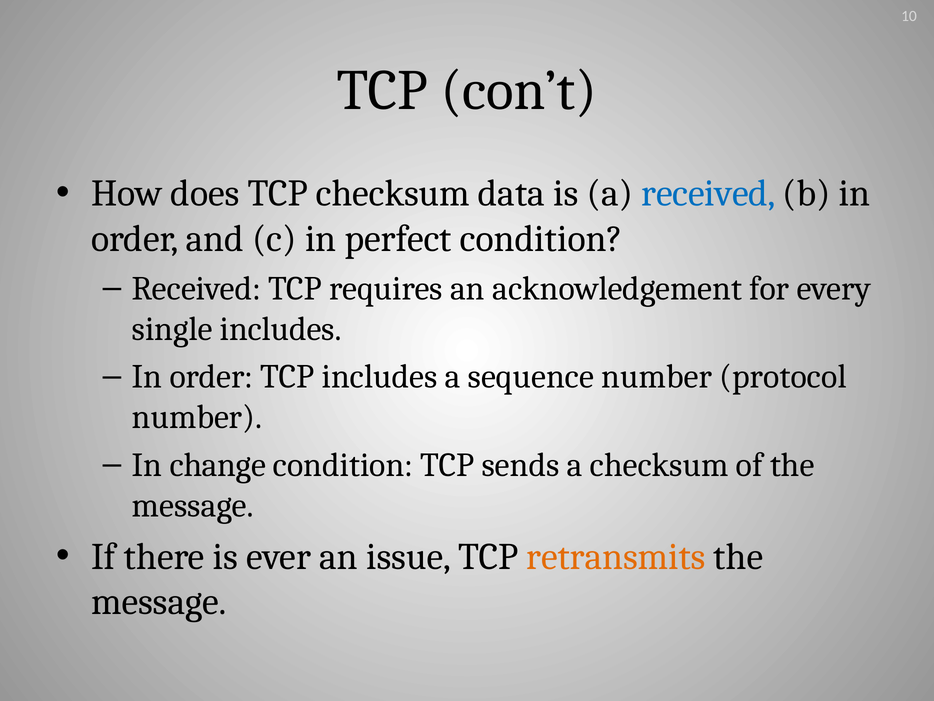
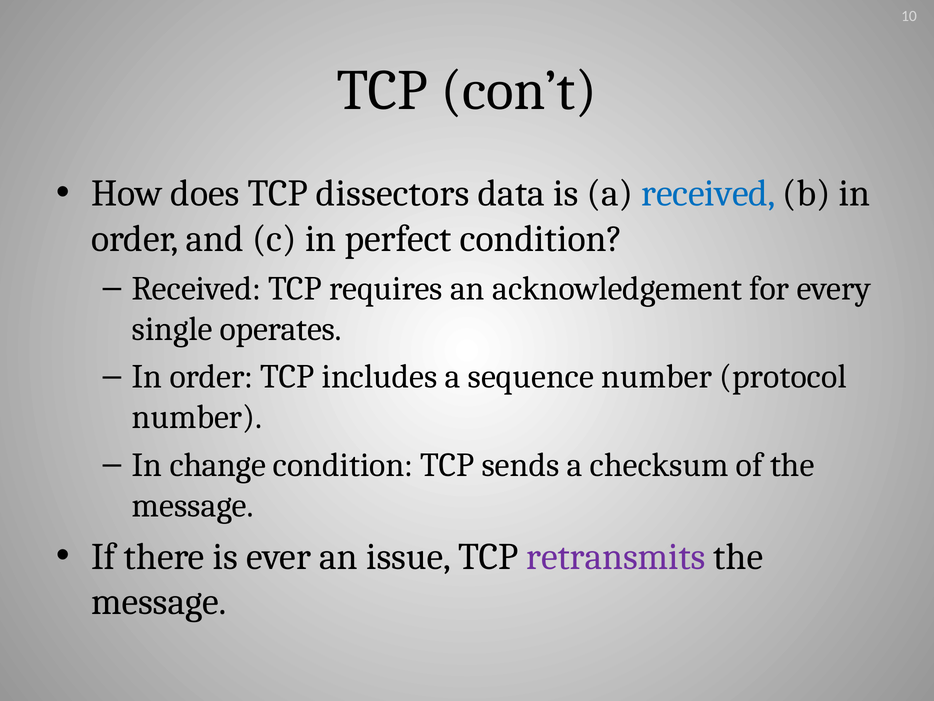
TCP checksum: checksum -> dissectors
single includes: includes -> operates
retransmits colour: orange -> purple
